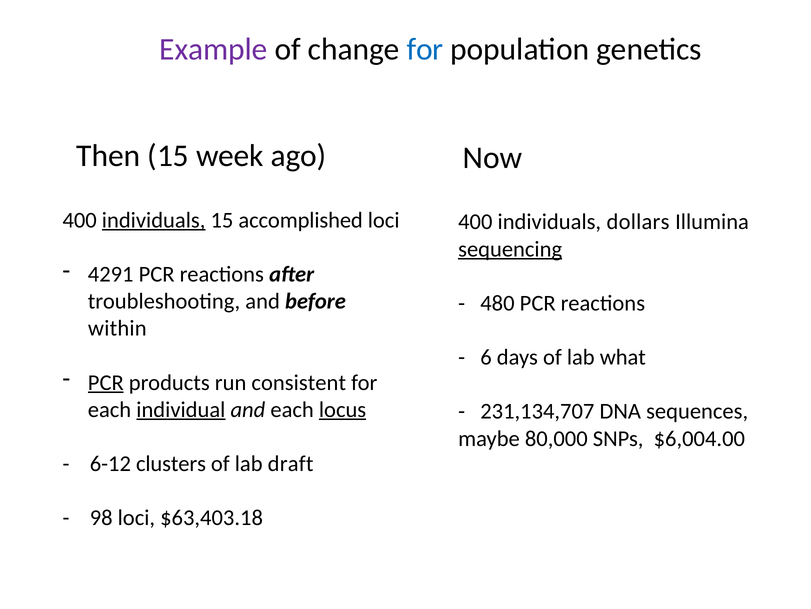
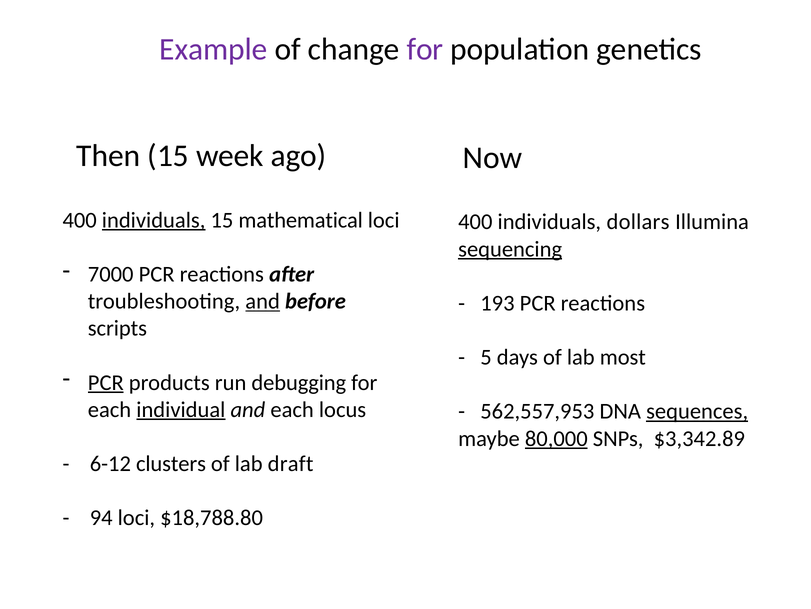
for at (425, 49) colour: blue -> purple
accomplished: accomplished -> mathematical
4291: 4291 -> 7000
and at (263, 301) underline: none -> present
480: 480 -> 193
within: within -> scripts
6: 6 -> 5
what: what -> most
consistent: consistent -> debugging
locus underline: present -> none
231,134,707: 231,134,707 -> 562,557,953
sequences underline: none -> present
80,000 underline: none -> present
$6,004.00: $6,004.00 -> $3,342.89
98: 98 -> 94
$63,403.18: $63,403.18 -> $18,788.80
